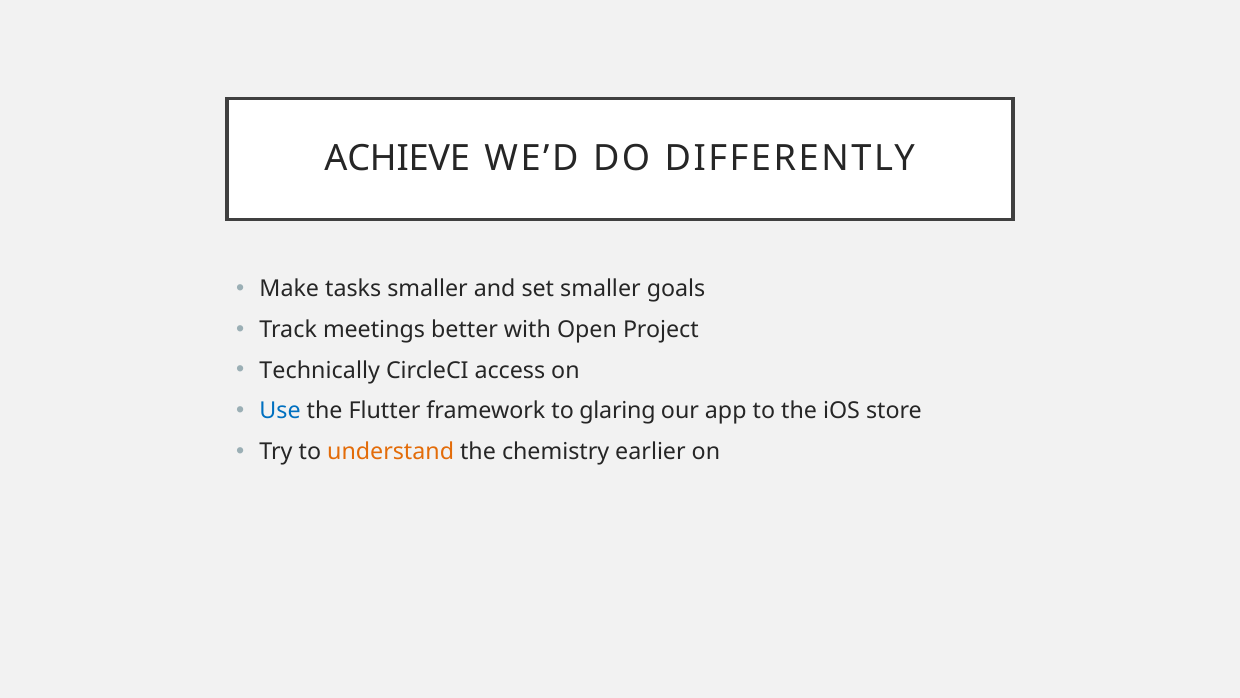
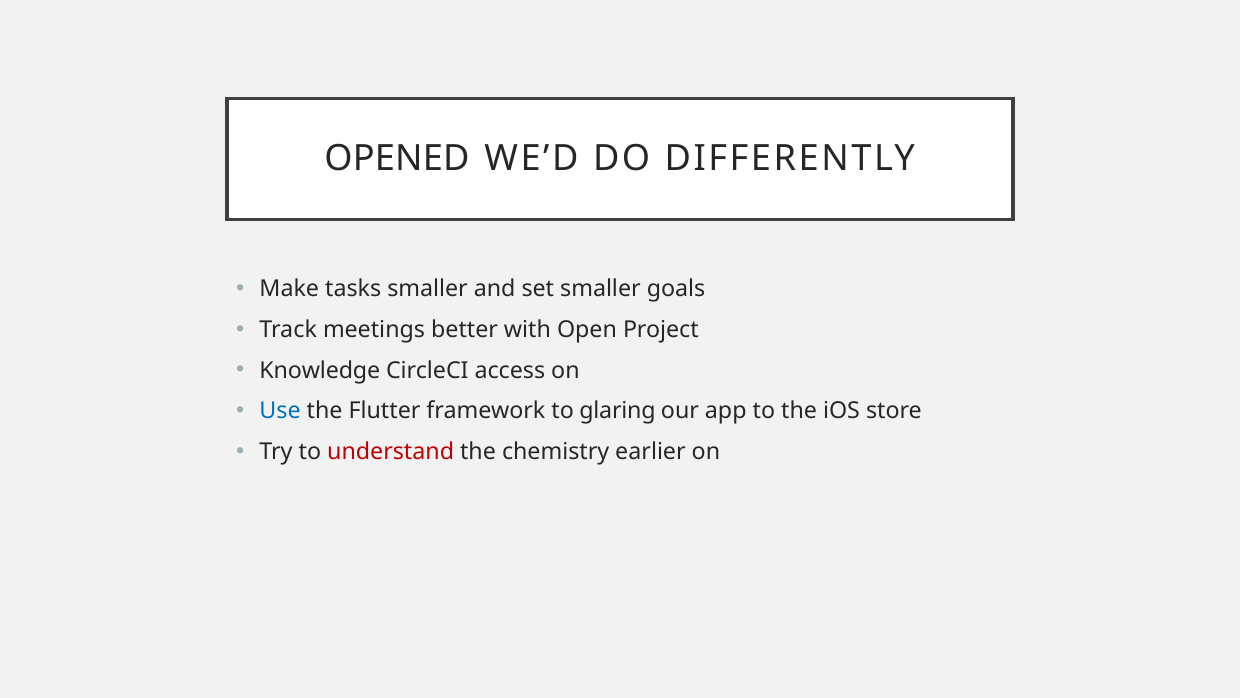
ACHIEVE: ACHIEVE -> OPENED
Technically: Technically -> Knowledge
understand colour: orange -> red
